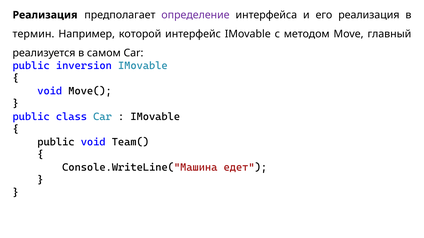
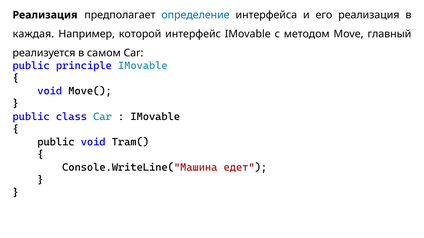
определение colour: purple -> blue
термин: термин -> каждая
inversion: inversion -> principle
Team(: Team( -> Tram(
